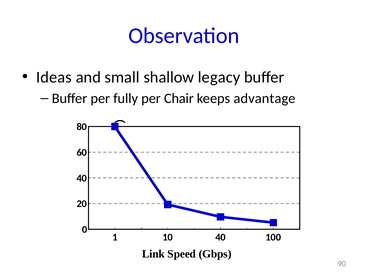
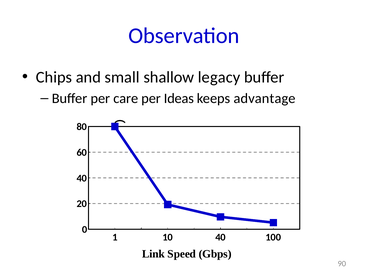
Ideas: Ideas -> Chips
fully: fully -> care
Chair: Chair -> Ideas
